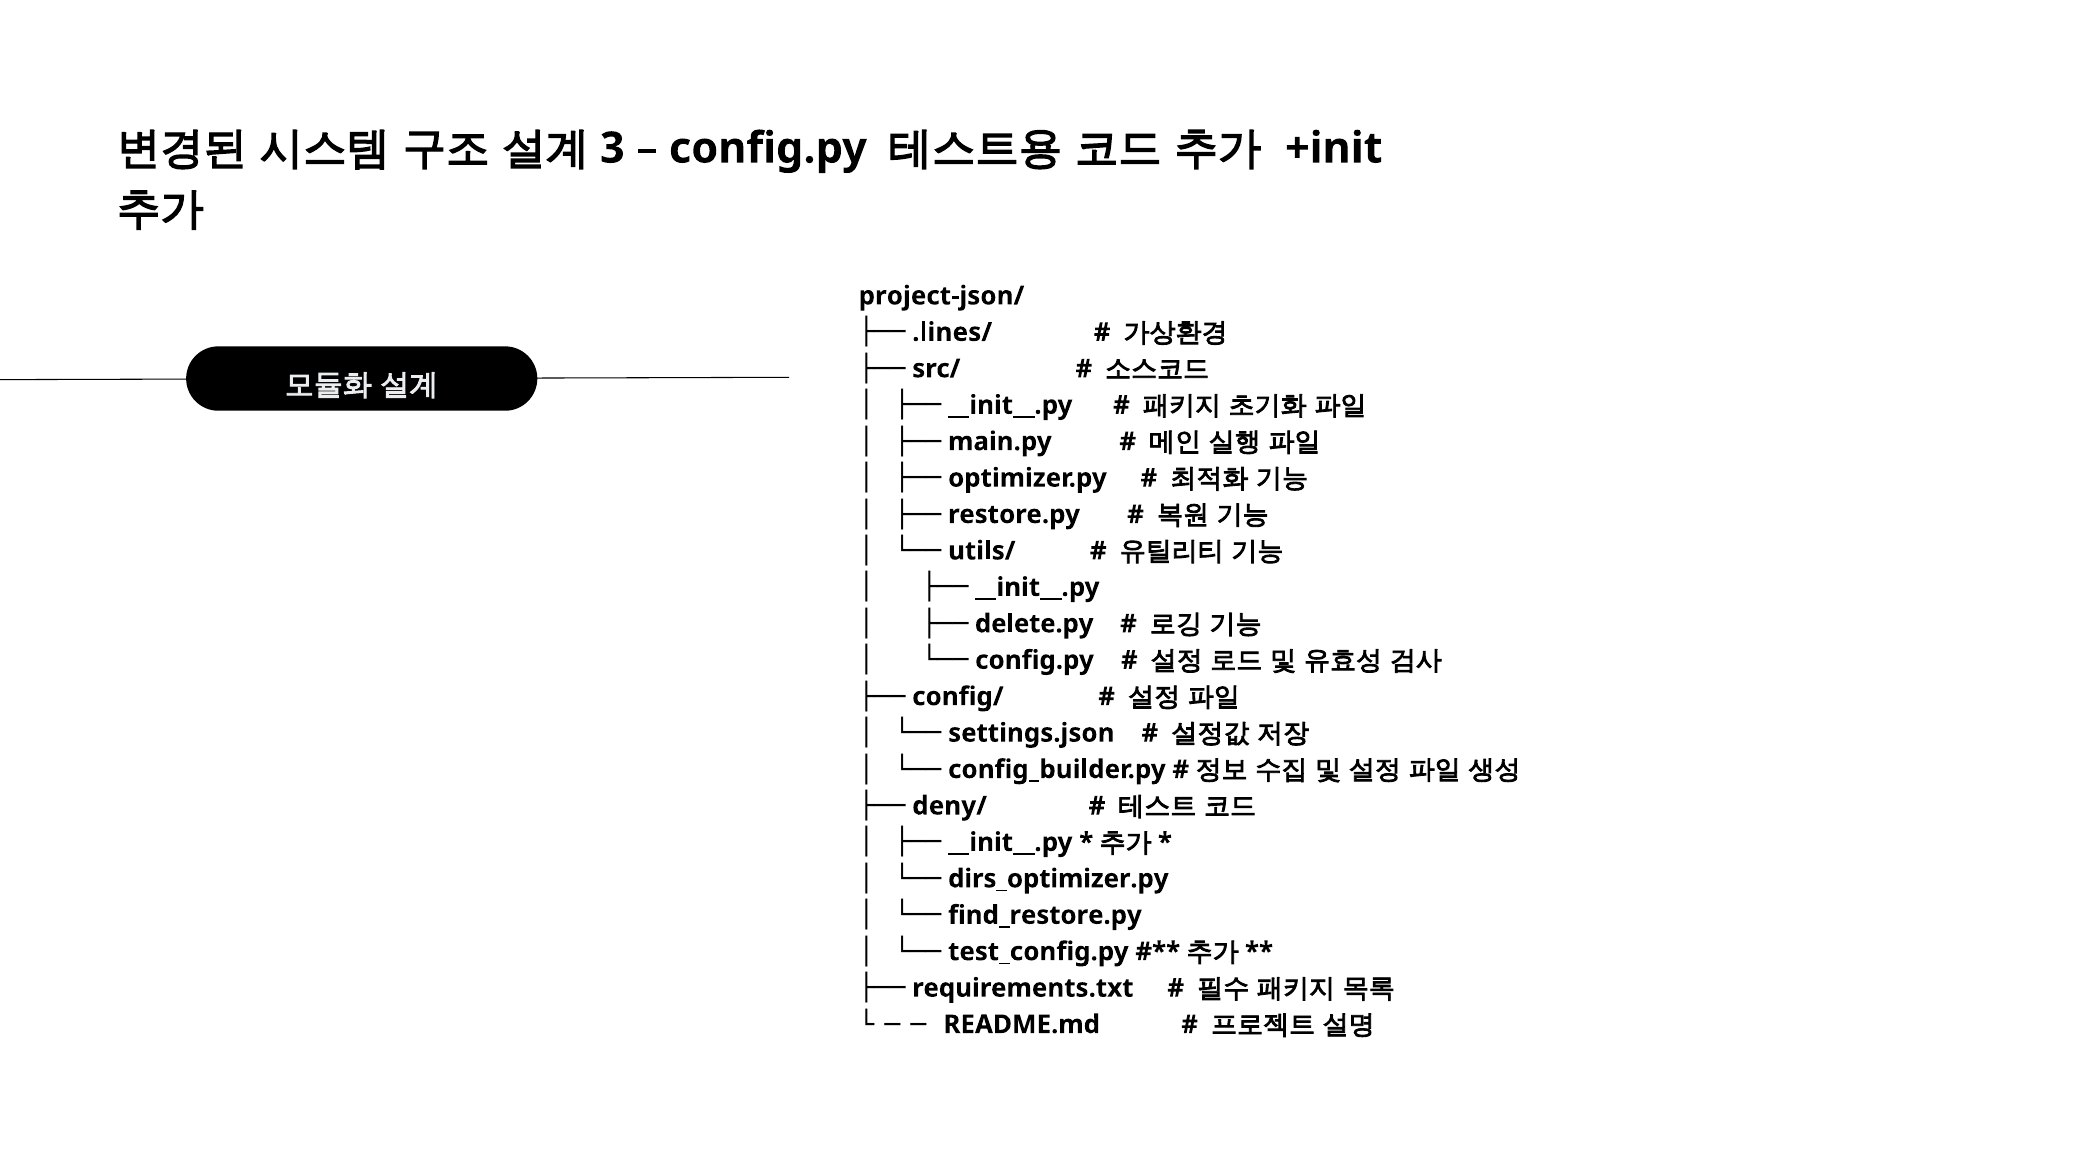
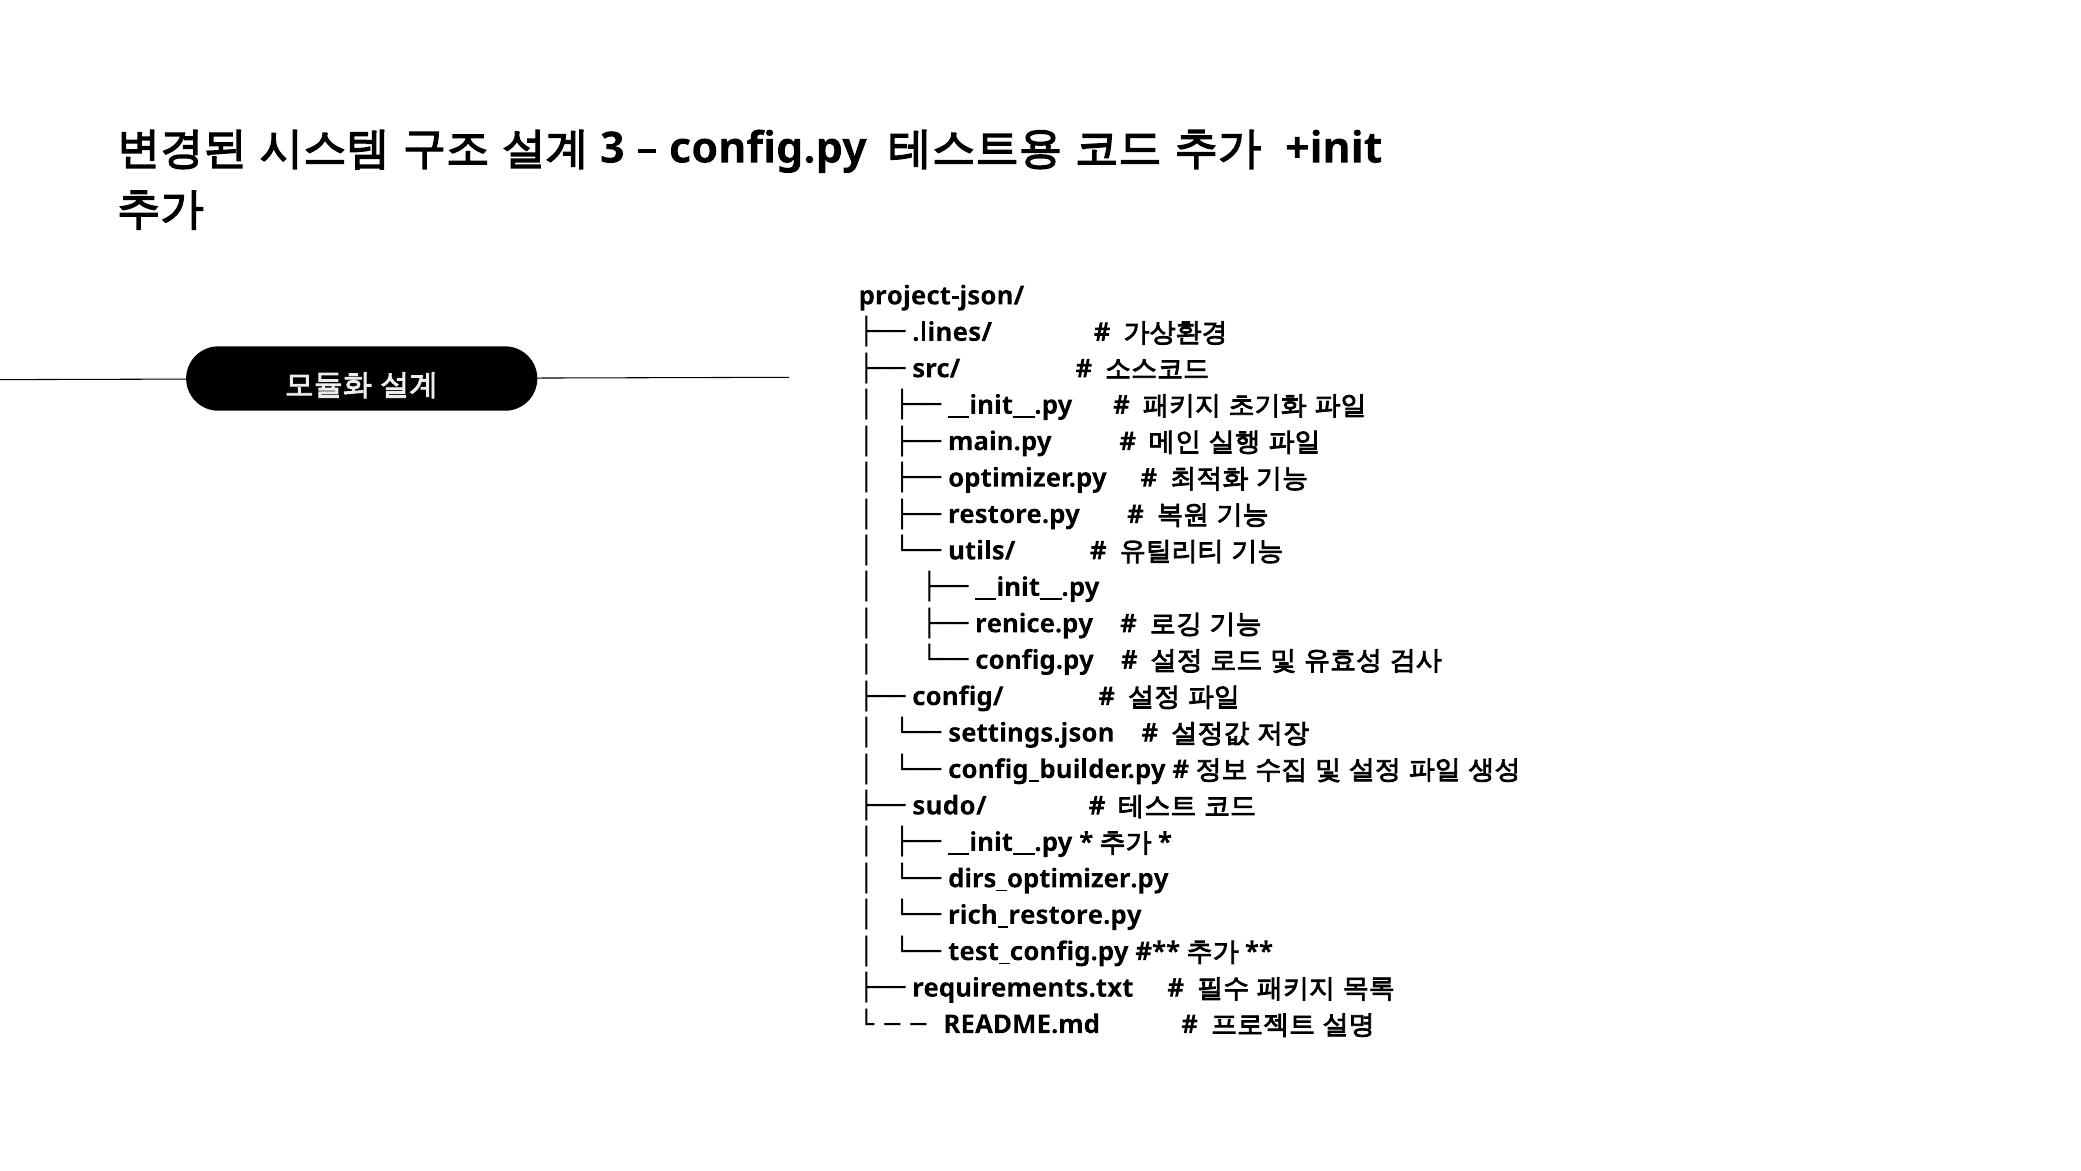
delete.py: delete.py -> renice.py
deny/: deny/ -> sudo/
find_restore.py: find_restore.py -> rich_restore.py
